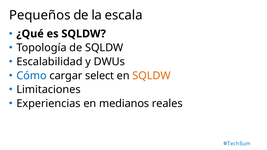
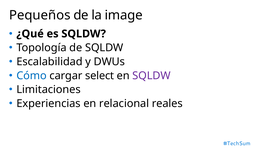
escala: escala -> image
SQLDW at (151, 76) colour: orange -> purple
medianos: medianos -> relacional
